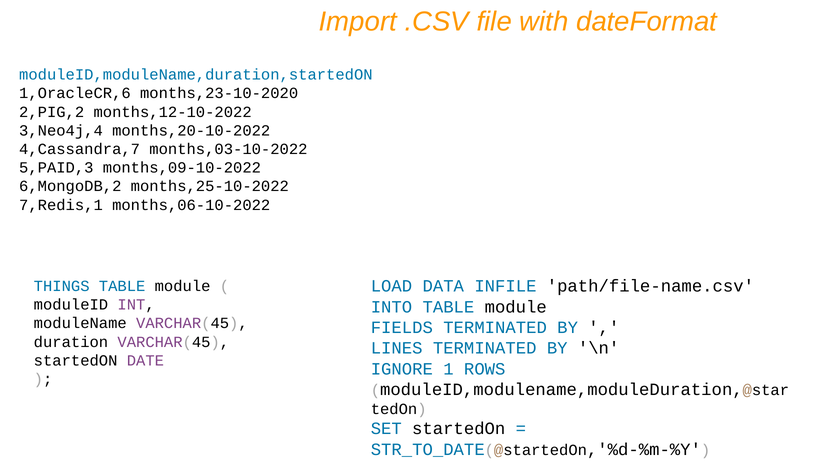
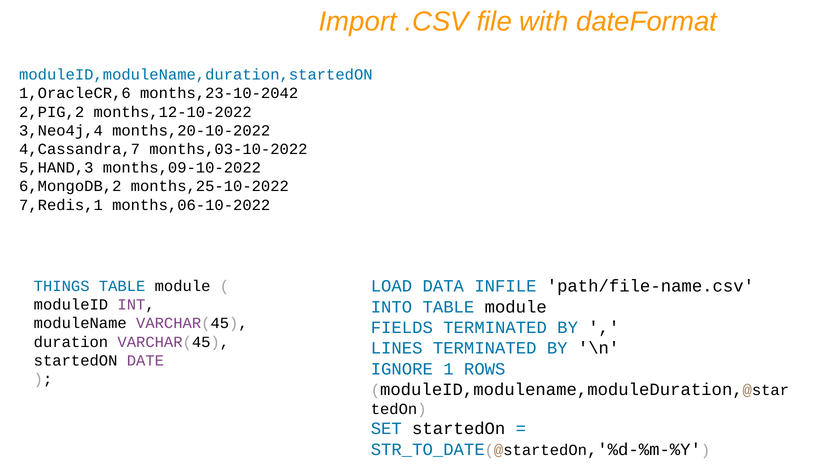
months,23-10-2020: months,23-10-2020 -> months,23-10-2042
5,PAID,3: 5,PAID,3 -> 5,HAND,3
